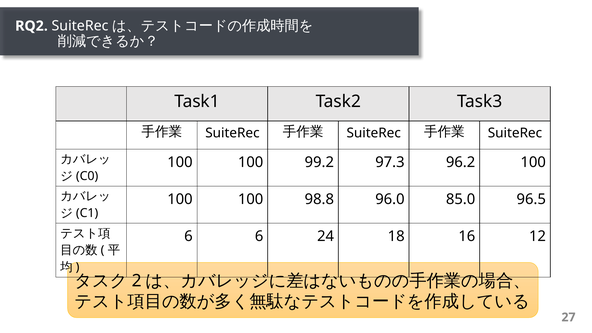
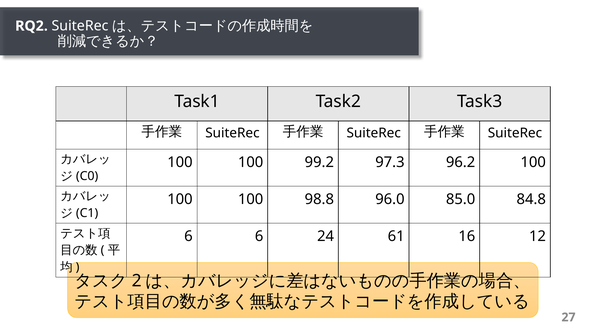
96.5: 96.5 -> 84.8
18: 18 -> 61
